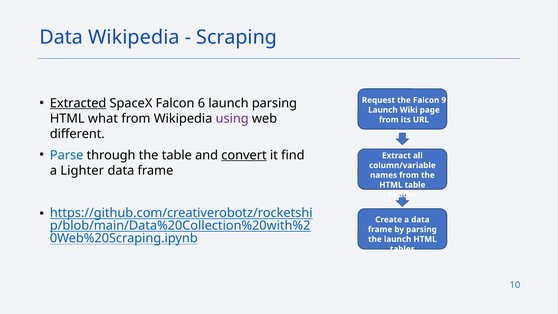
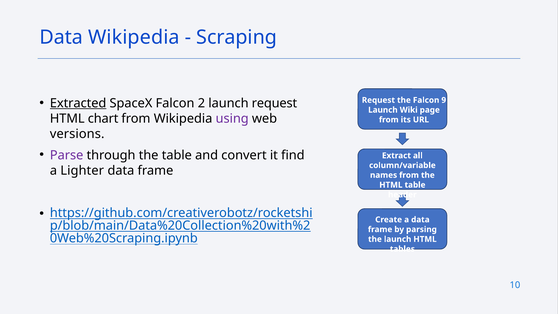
6: 6 -> 2
launch parsing: parsing -> request
what: what -> chart
different: different -> versions
Parse colour: blue -> purple
convert underline: present -> none
